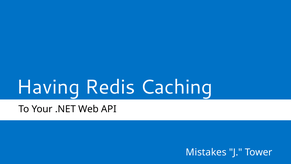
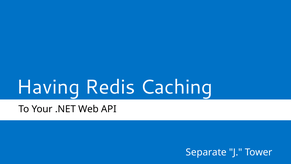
Mistakes: Mistakes -> Separate
